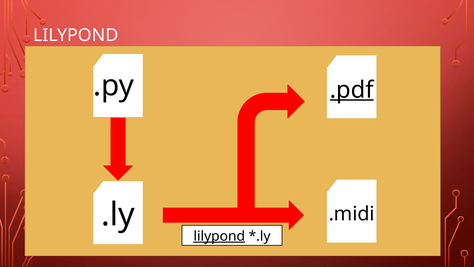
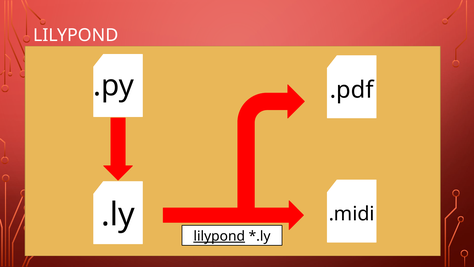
.pdf underline: present -> none
